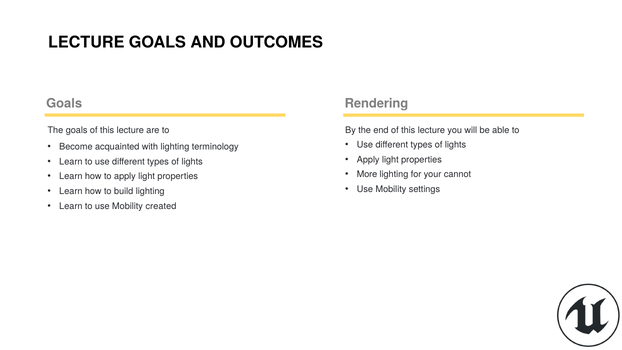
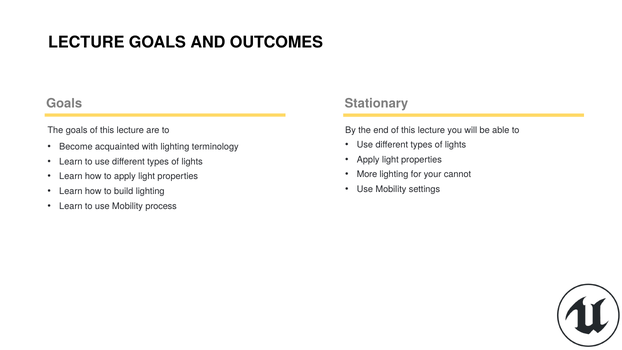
Rendering: Rendering -> Stationary
created: created -> process
